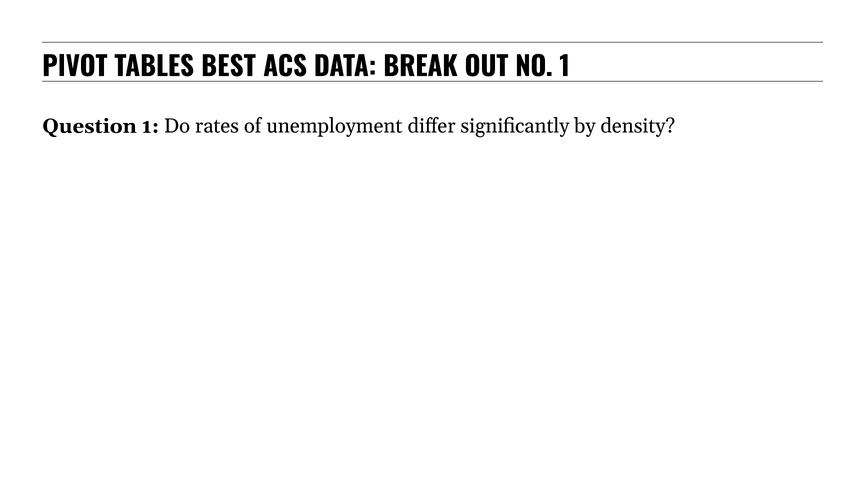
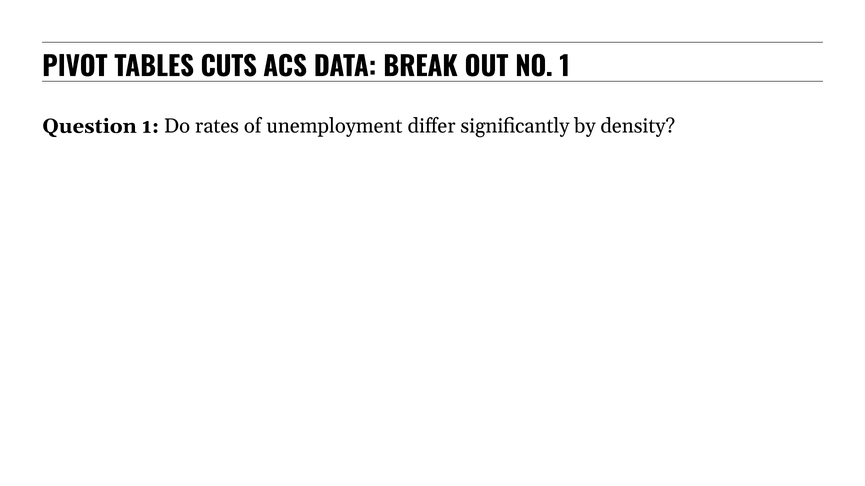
BEST: BEST -> CUTS
